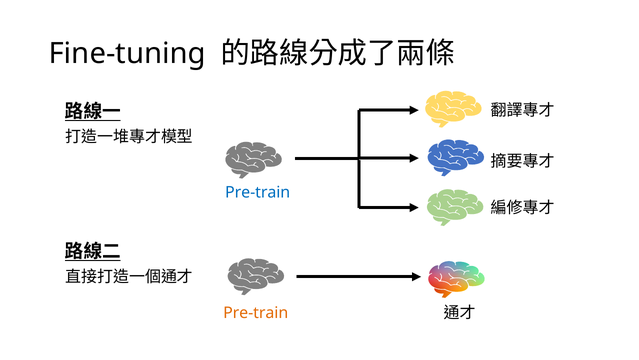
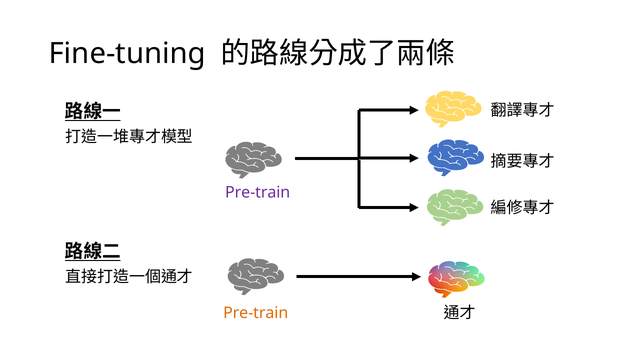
Pre-train at (258, 192) colour: blue -> purple
